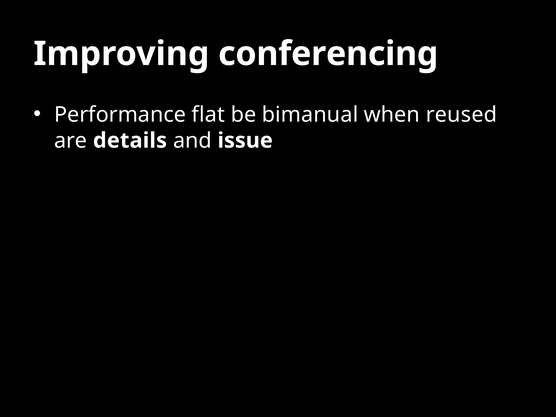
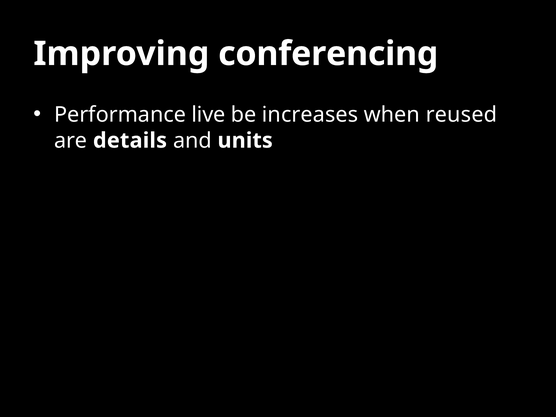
flat: flat -> live
bimanual: bimanual -> increases
issue: issue -> units
